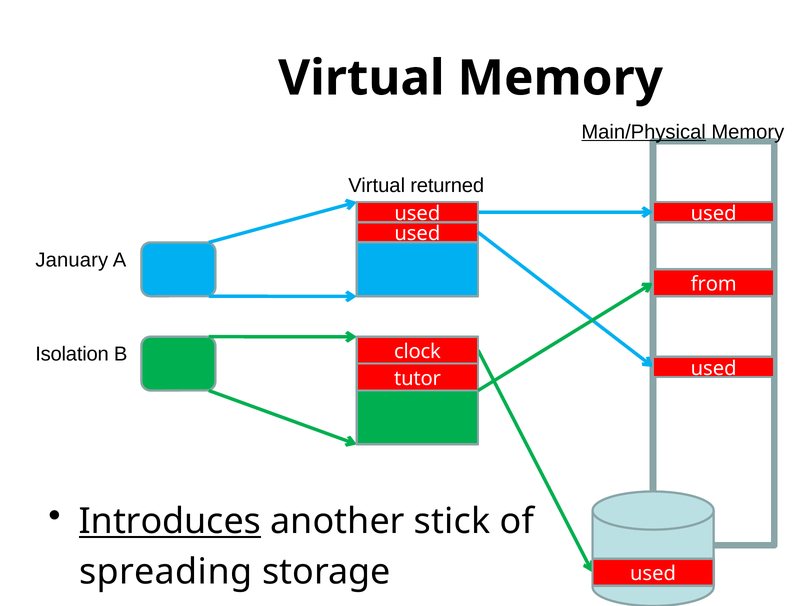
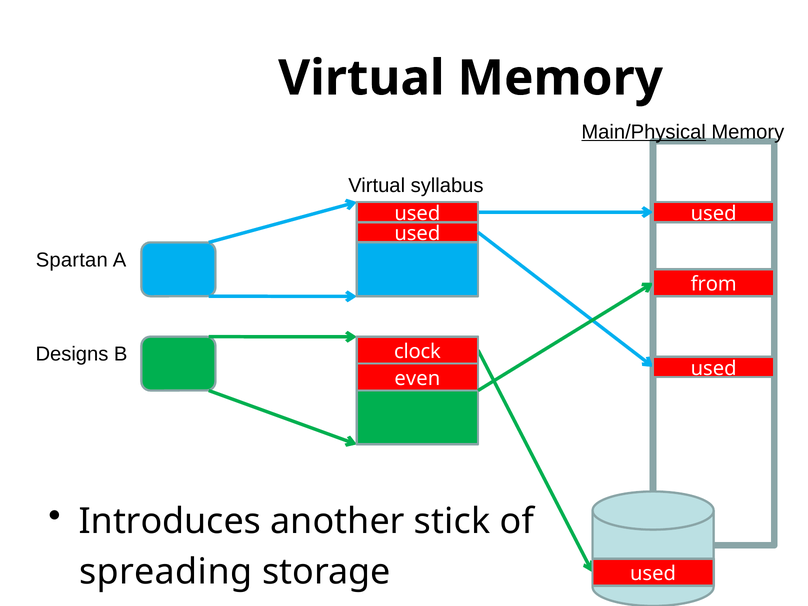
returned: returned -> syllabus
January: January -> Spartan
Isolation: Isolation -> Designs
tutor: tutor -> even
Introduces underline: present -> none
